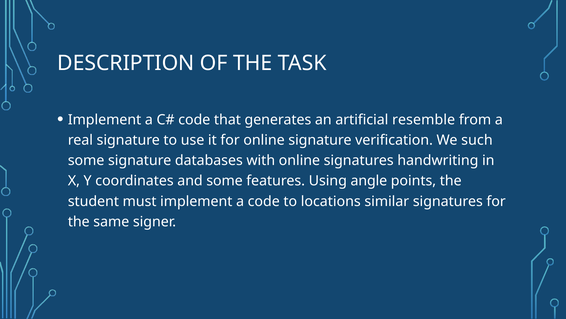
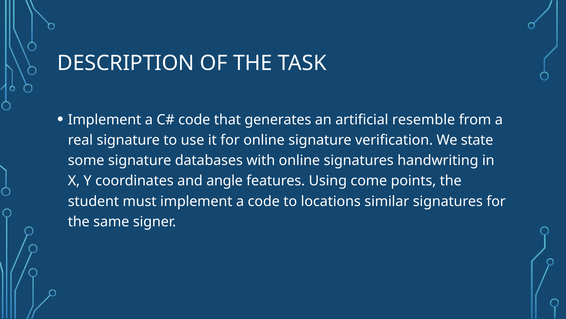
such: such -> state
and some: some -> angle
angle: angle -> come
